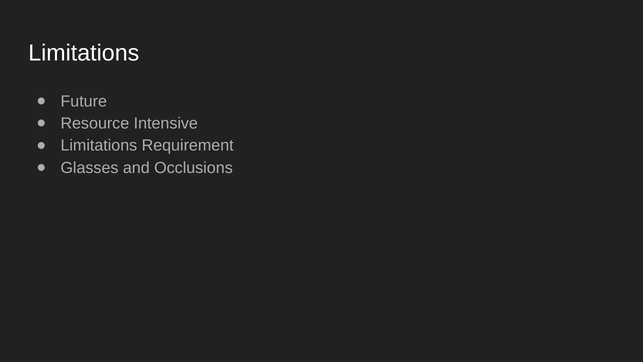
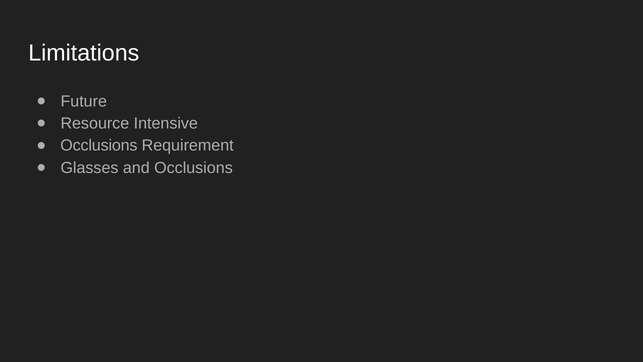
Limitations at (99, 145): Limitations -> Occlusions
